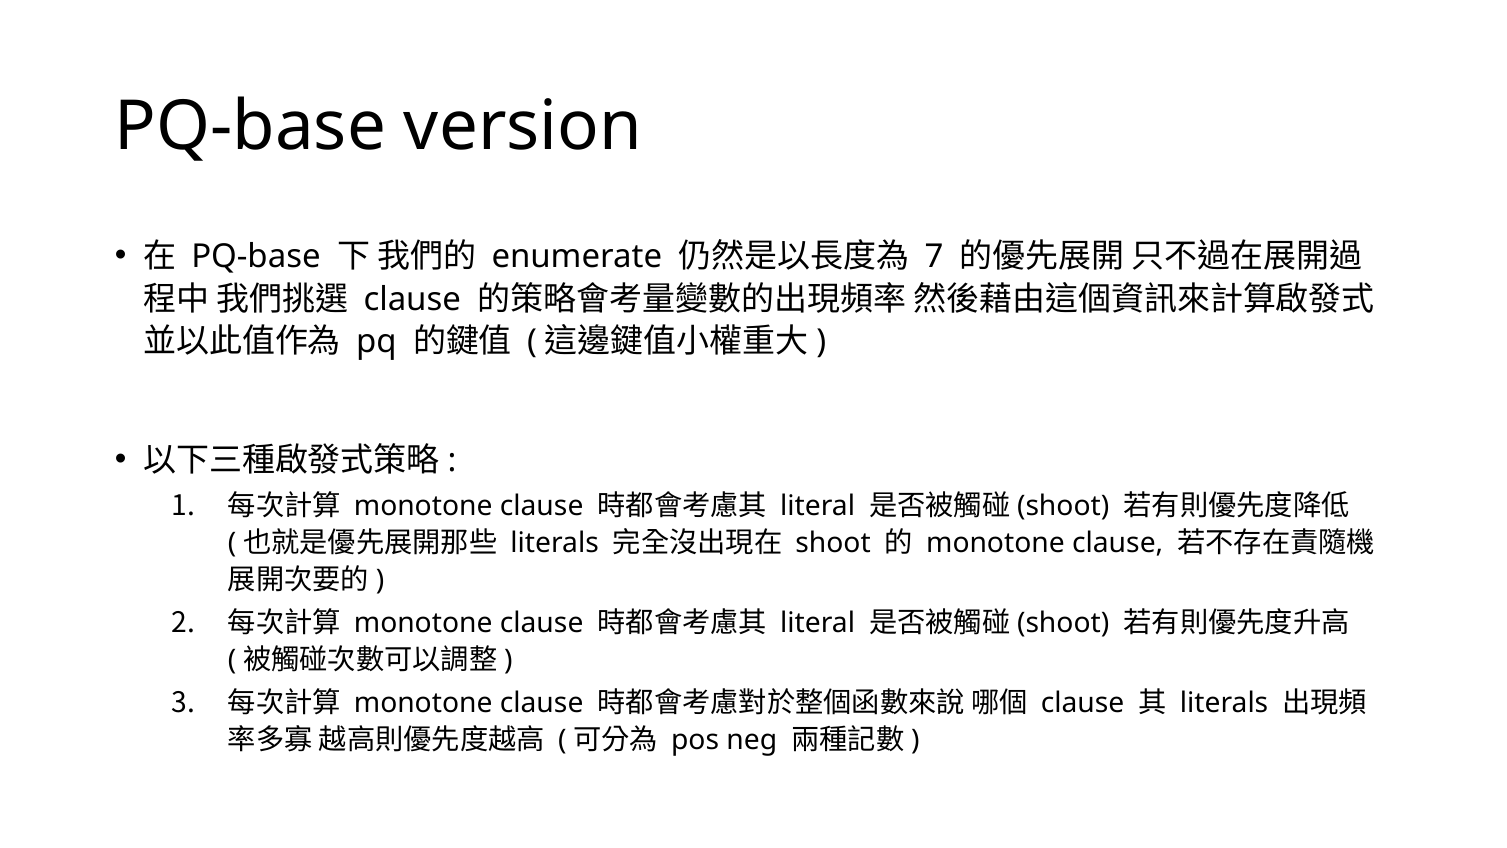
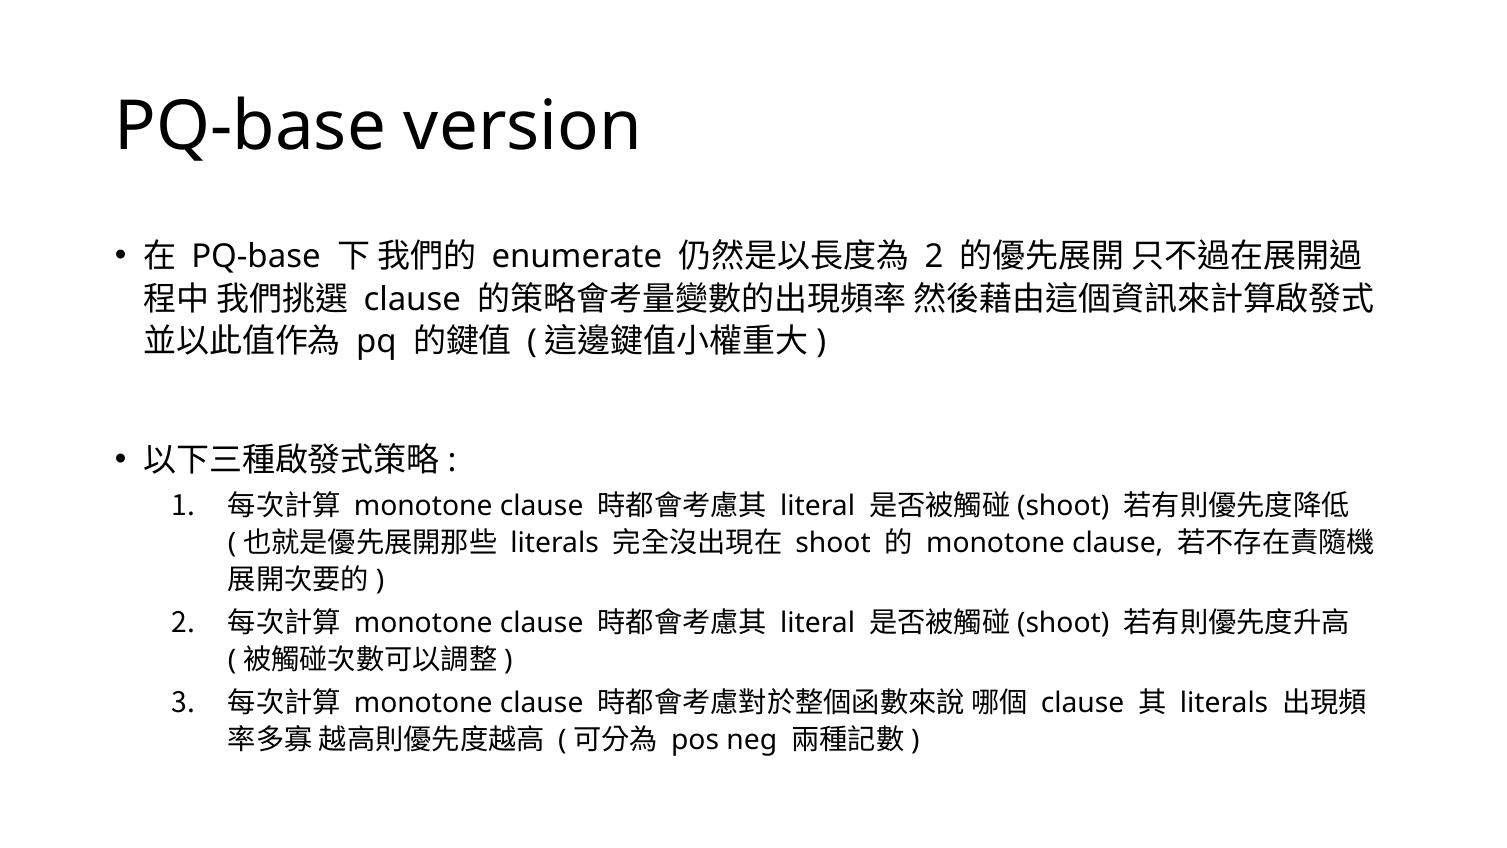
7 at (934, 257): 7 -> 2
